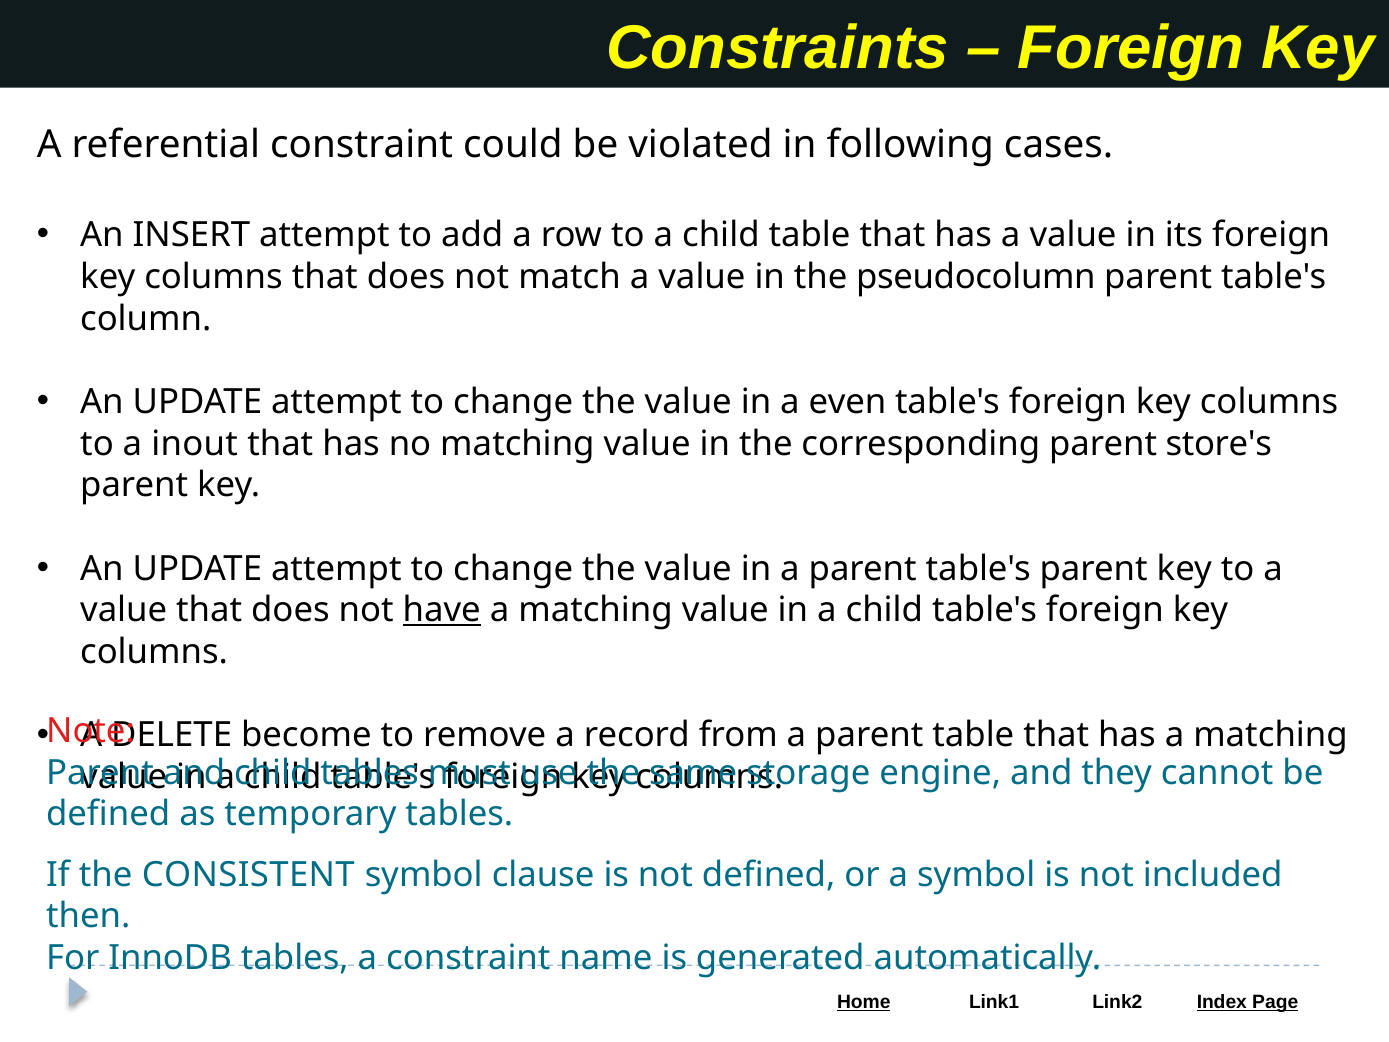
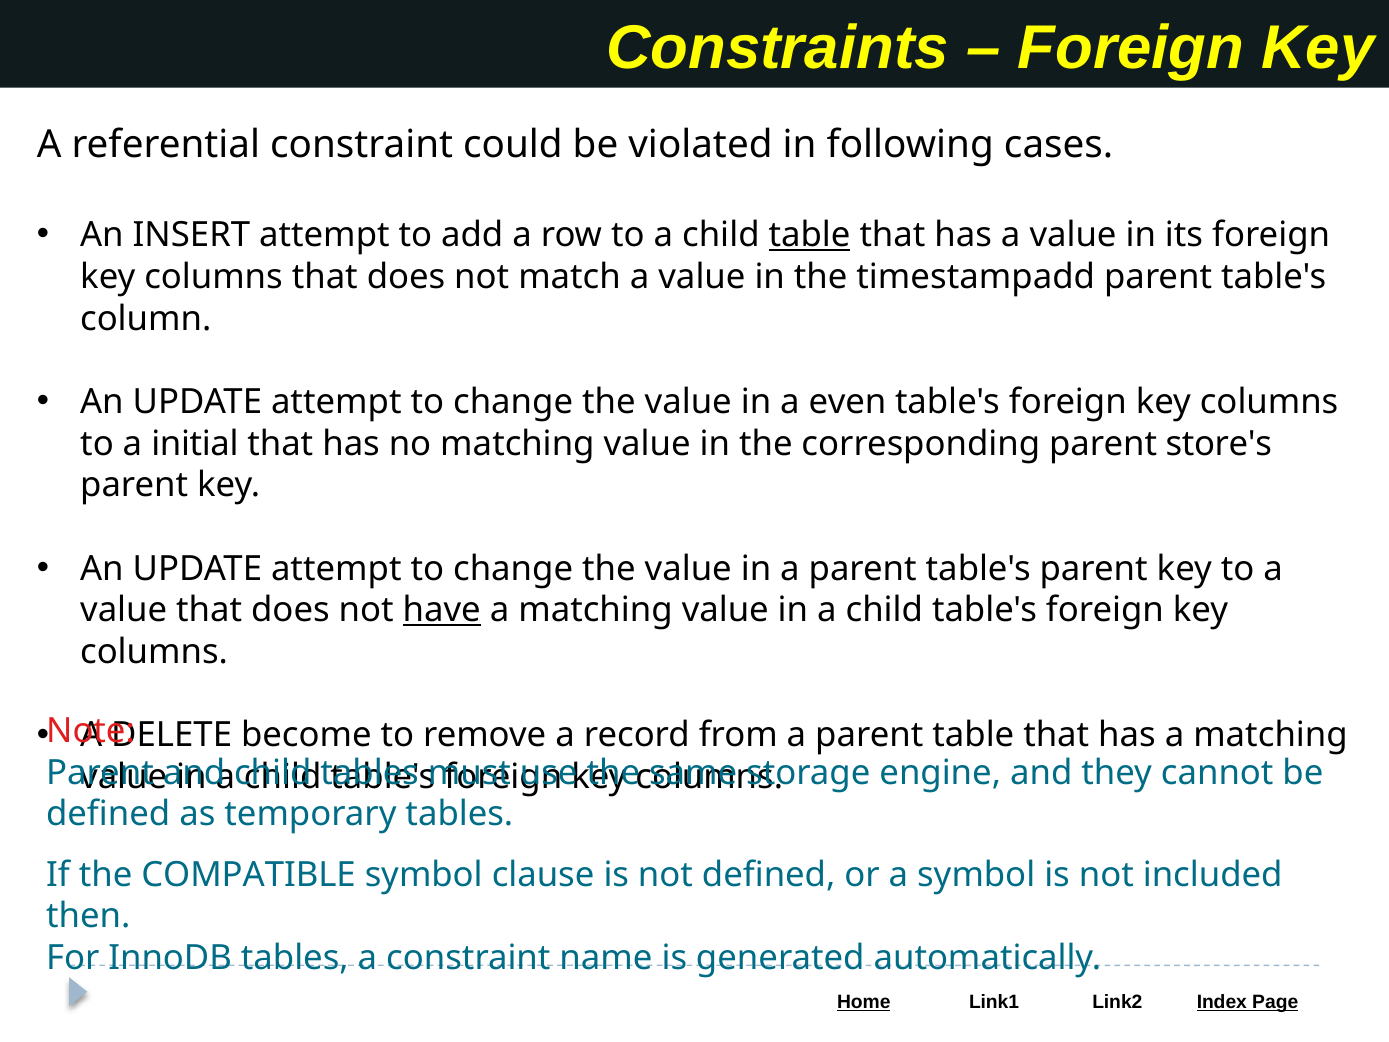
table at (810, 235) underline: none -> present
pseudocolumn: pseudocolumn -> timestampadd
inout: inout -> initial
CONSISTENT: CONSISTENT -> COMPATIBLE
